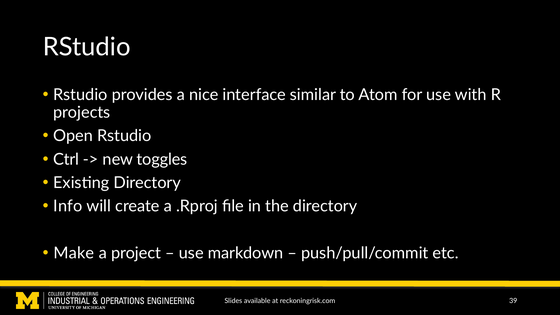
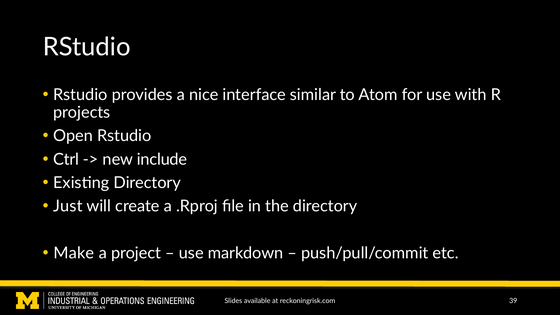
toggles: toggles -> include
Info: Info -> Just
